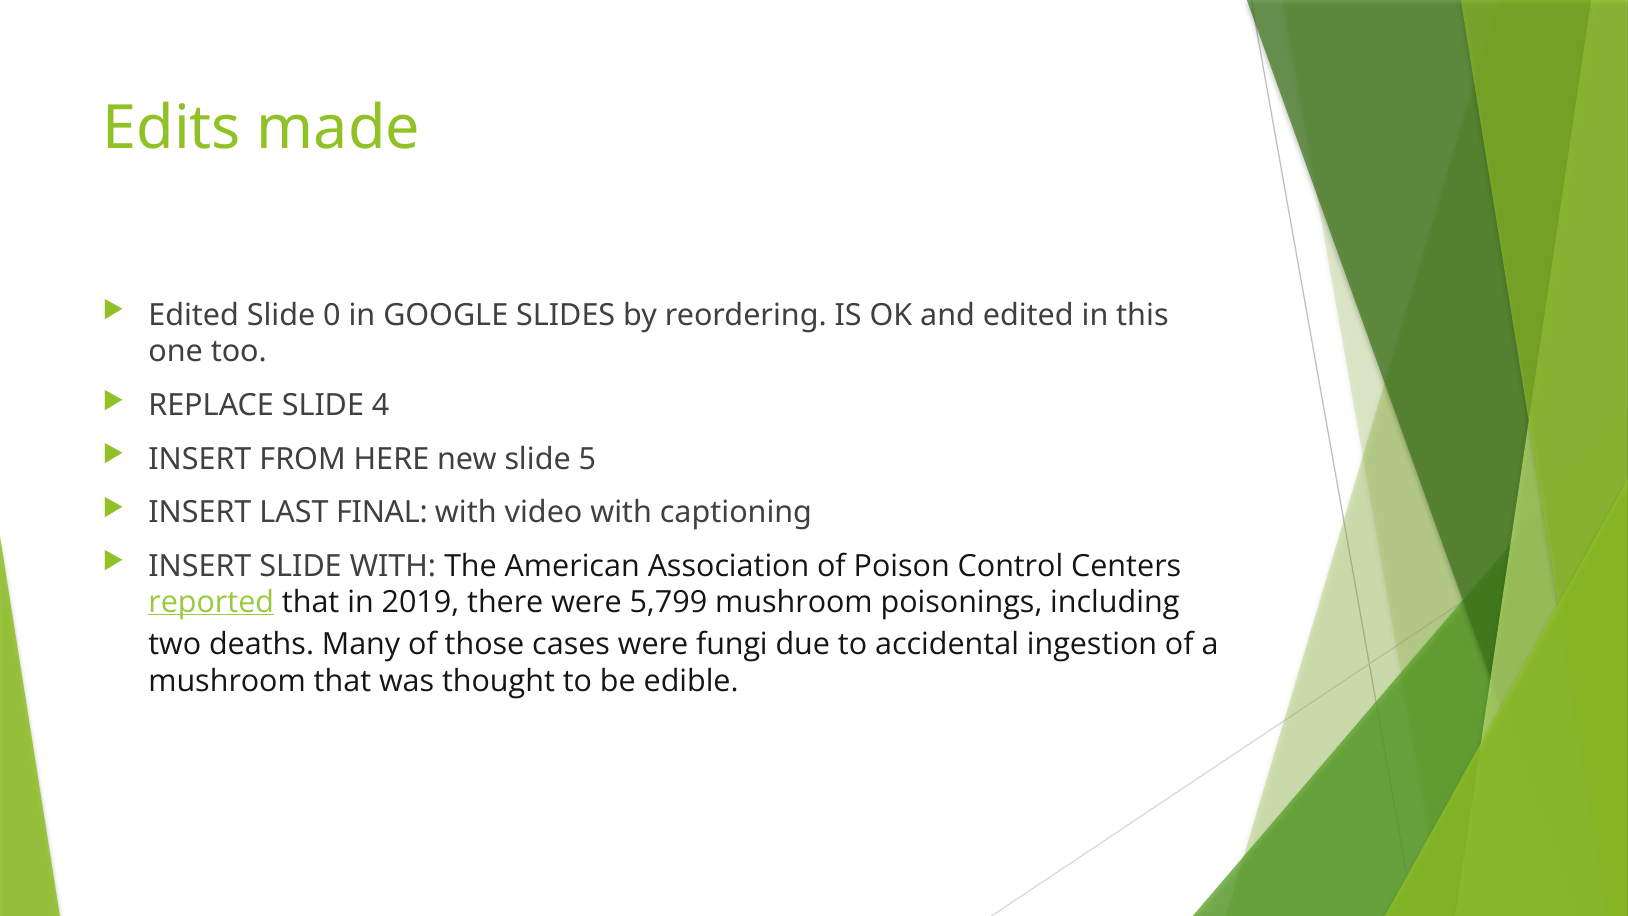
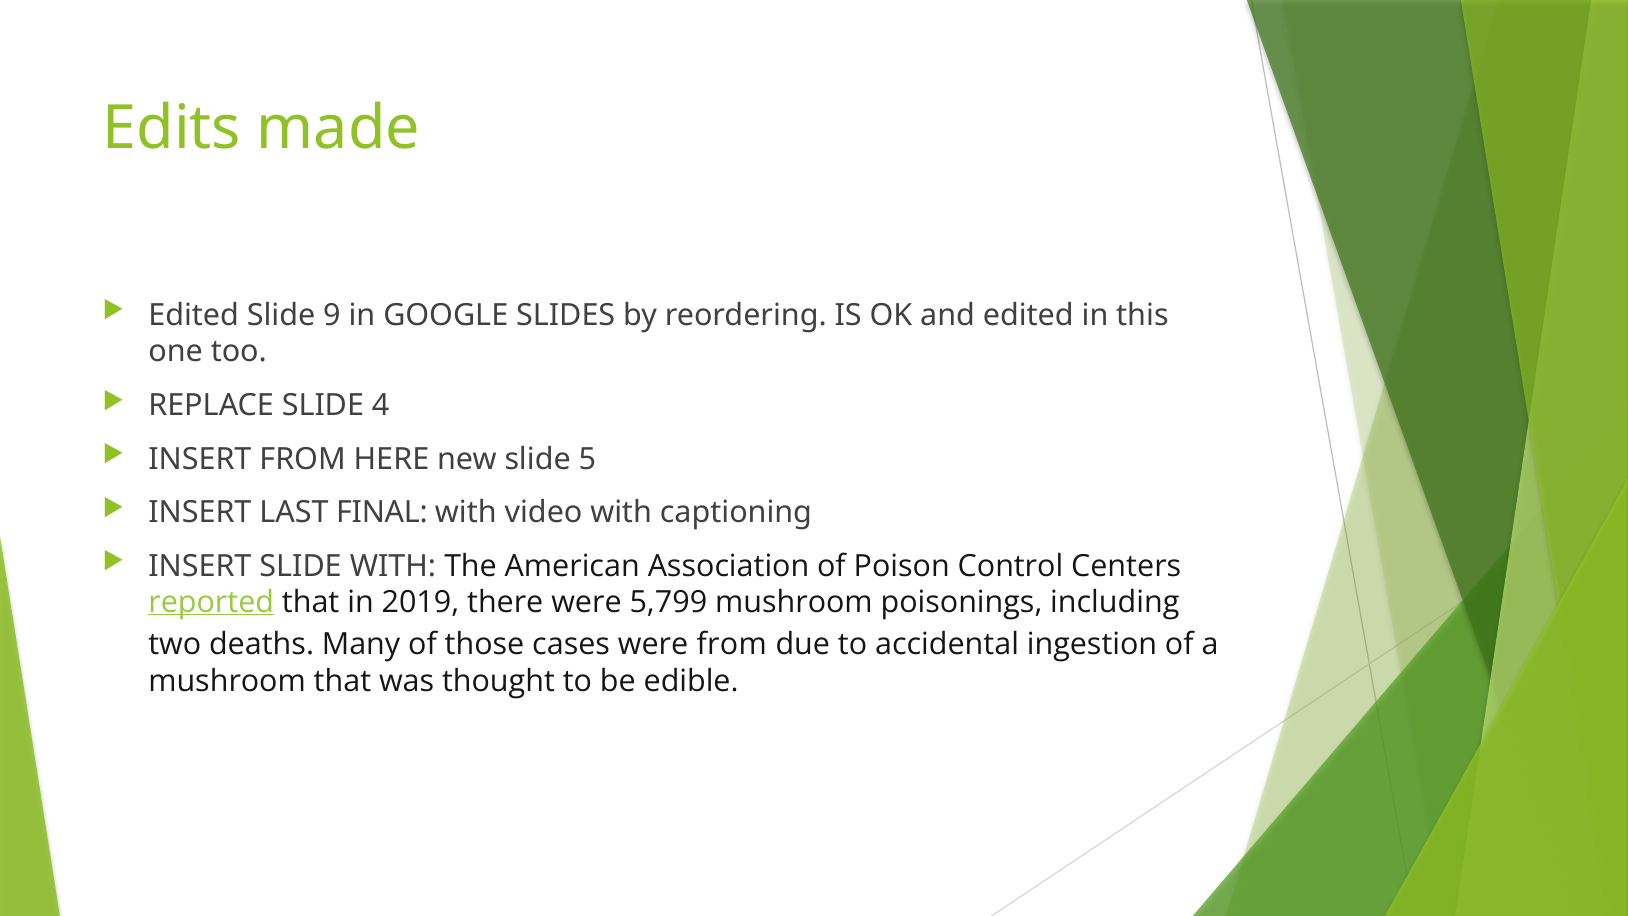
0: 0 -> 9
were fungi: fungi -> from
